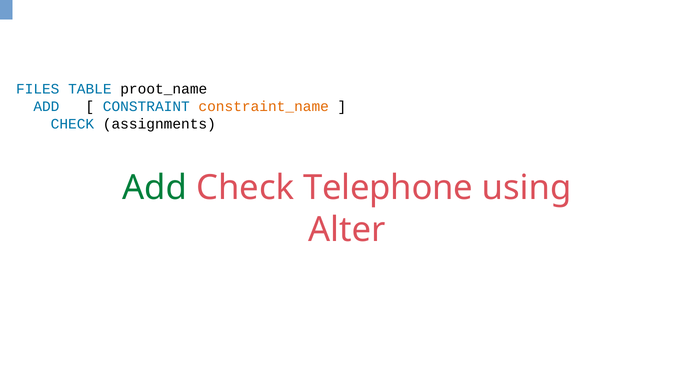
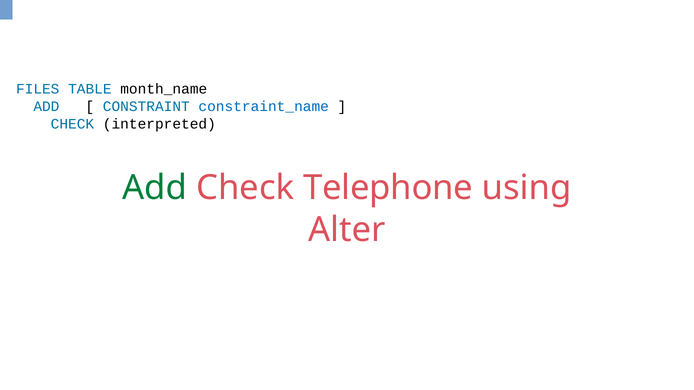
proot_name: proot_name -> month_name
constraint_name colour: orange -> blue
assignments: assignments -> interpreted
